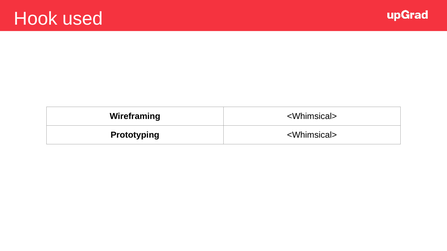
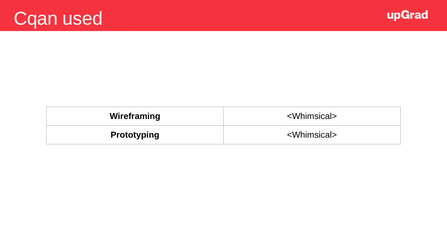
Hook: Hook -> Cqan
